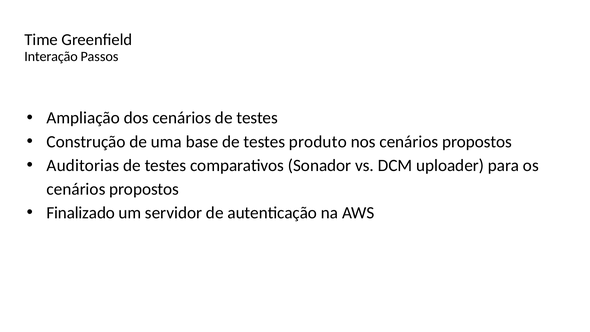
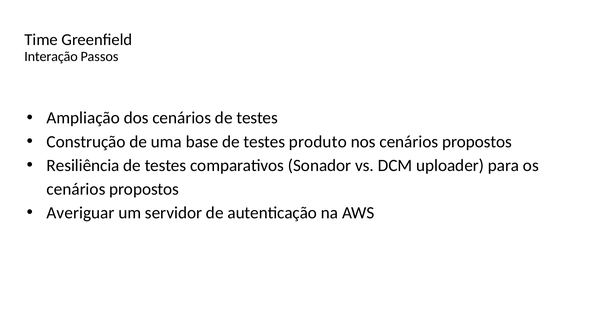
Auditorias: Auditorias -> Resiliência
Finalizado: Finalizado -> Averiguar
